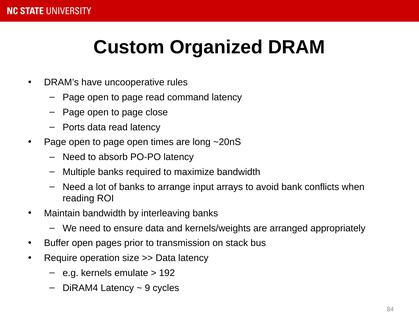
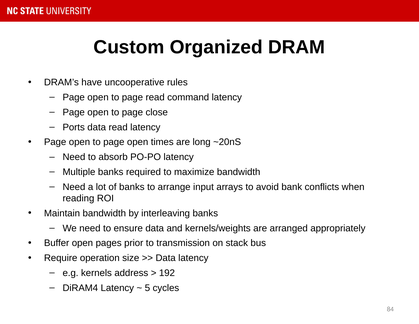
emulate: emulate -> address
9: 9 -> 5
